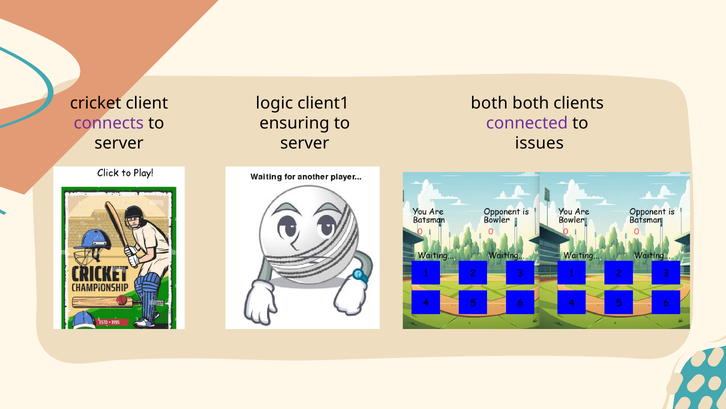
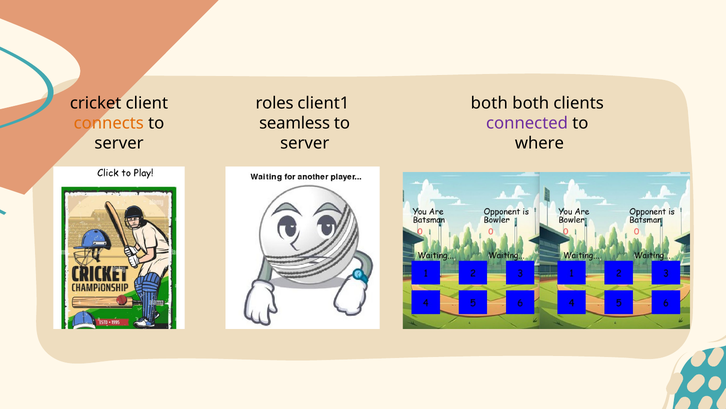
logic: logic -> roles
connects colour: purple -> orange
ensuring: ensuring -> seamless
issues: issues -> where
